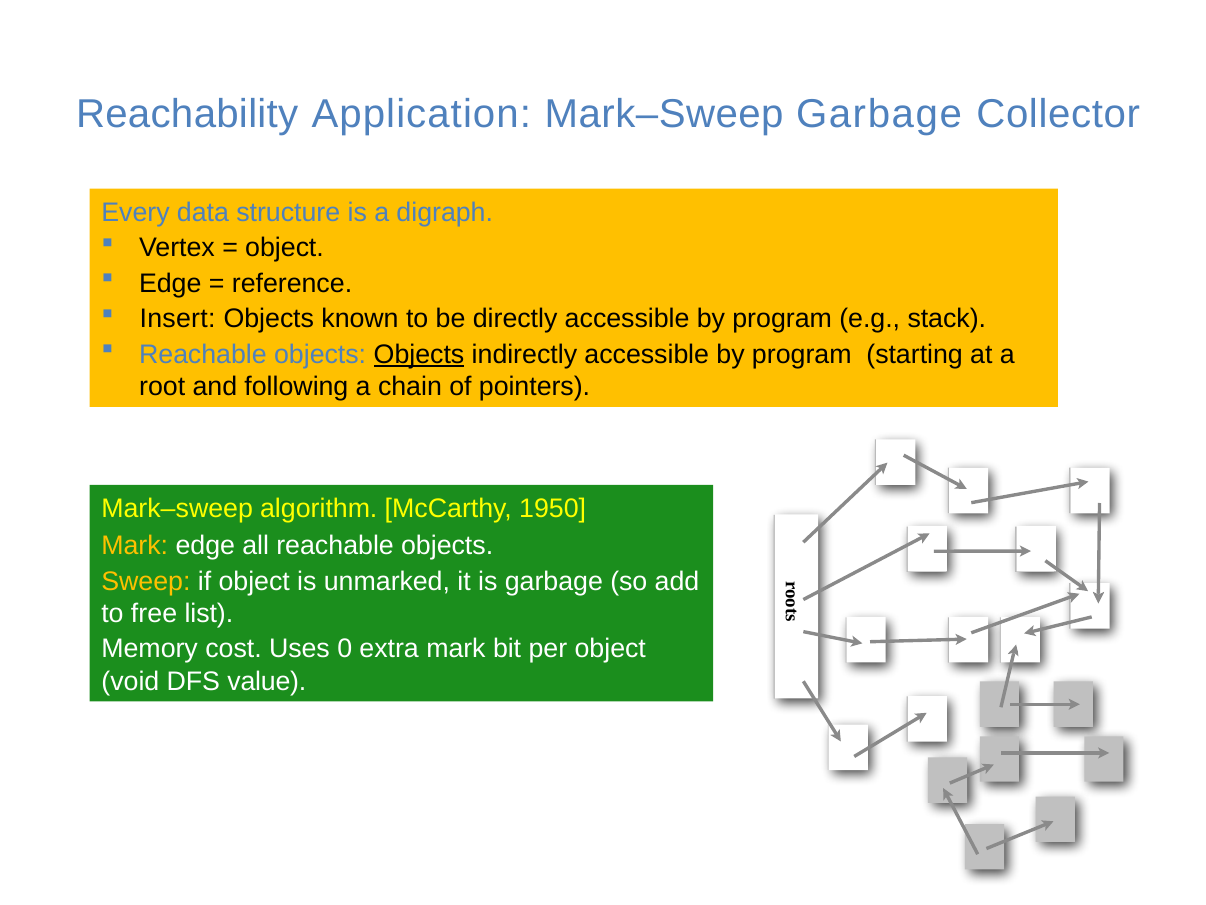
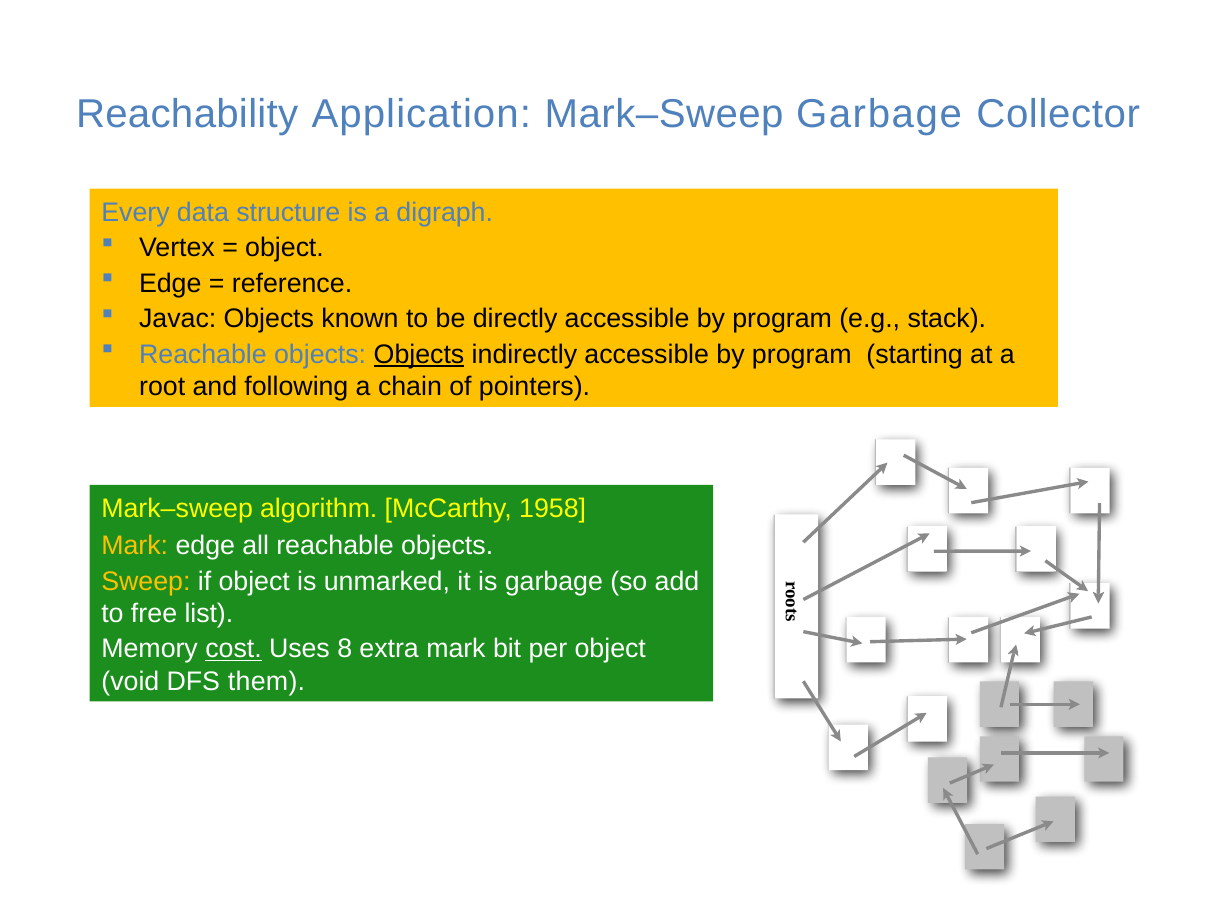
Insert: Insert -> Javac
1950: 1950 -> 1958
cost underline: none -> present
0: 0 -> 8
value: value -> them
